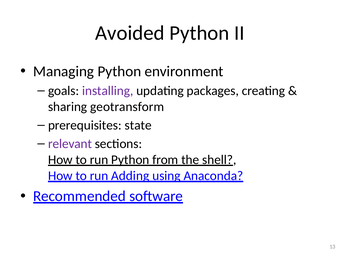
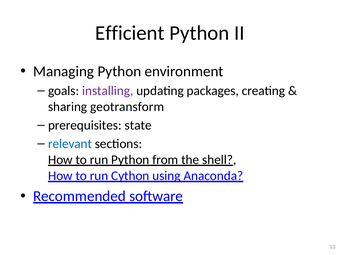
Avoided: Avoided -> Efficient
relevant colour: purple -> blue
Adding: Adding -> Cython
